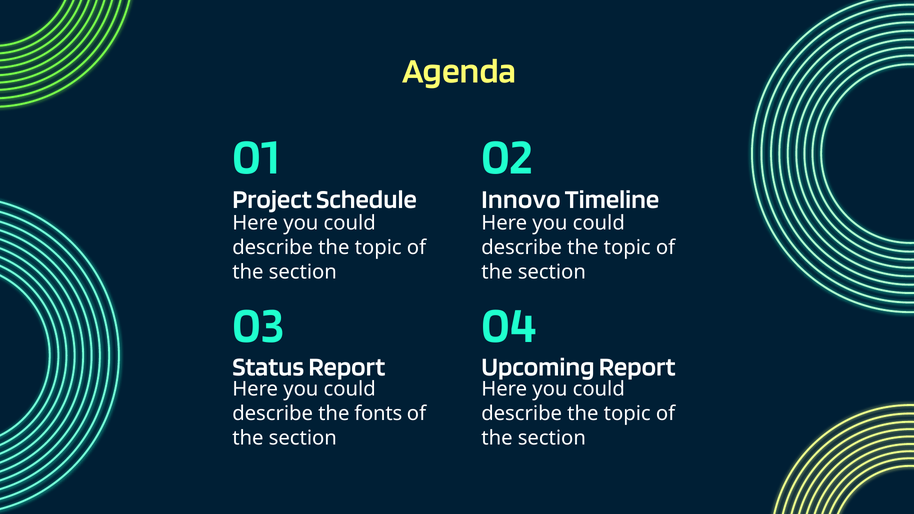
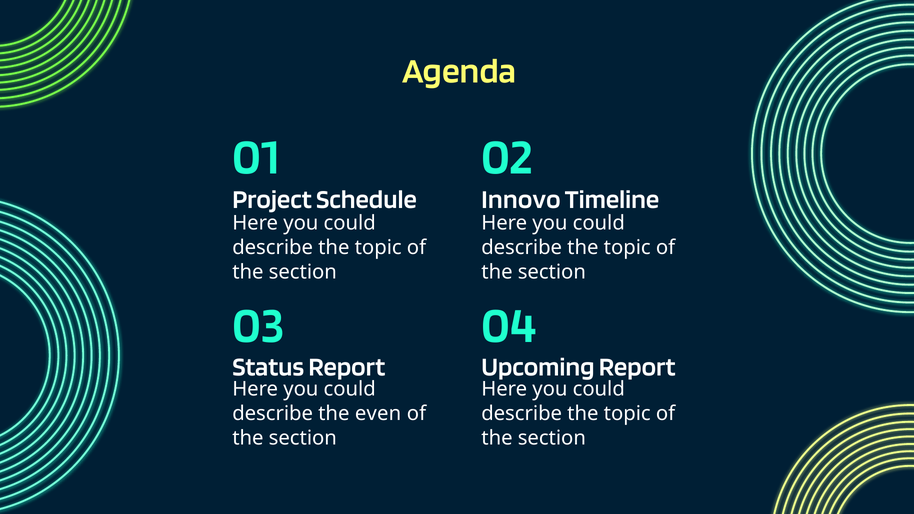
fonts: fonts -> even
